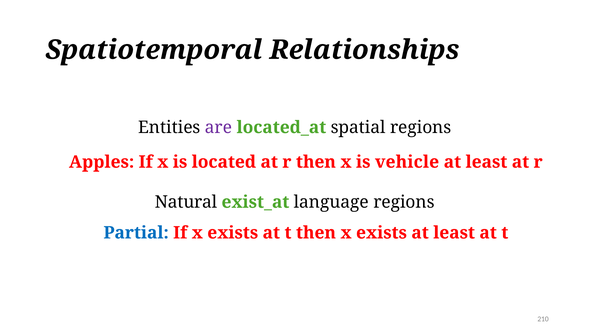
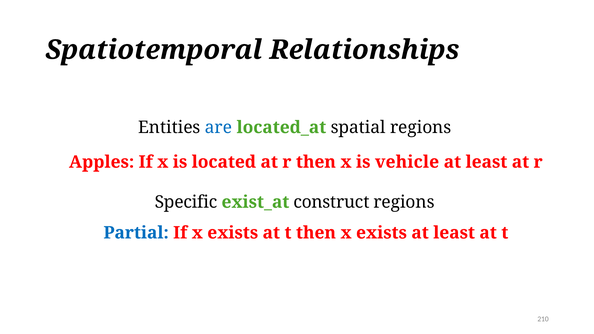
are colour: purple -> blue
Natural: Natural -> Specific
language: language -> construct
